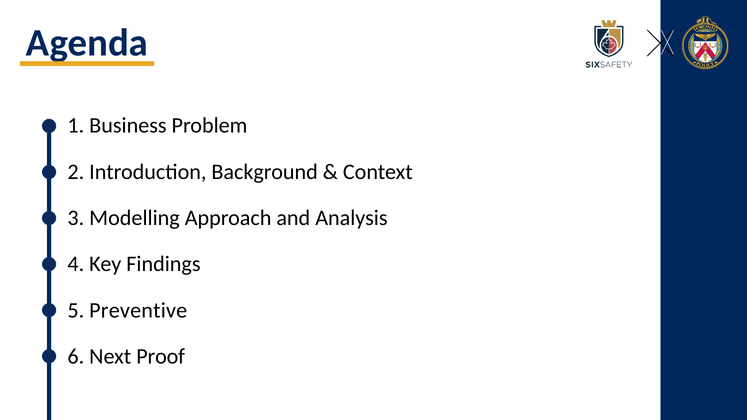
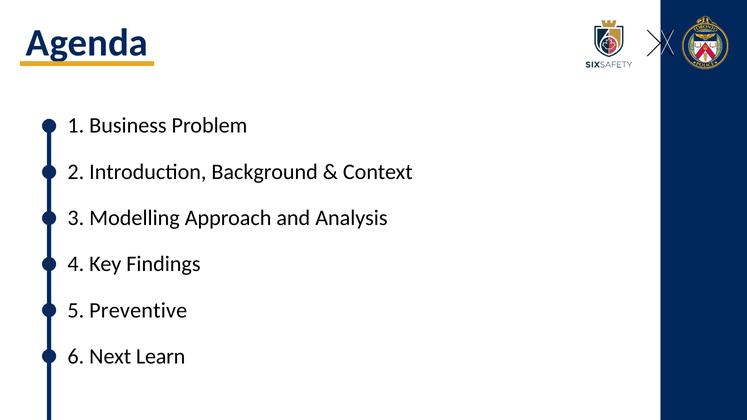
Proof: Proof -> Learn
